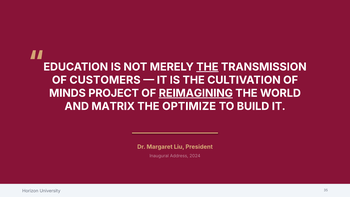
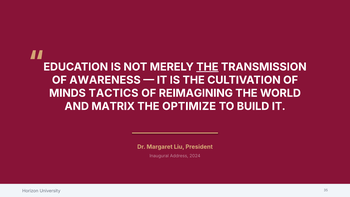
CUSTOMERS: CUSTOMERS -> AWARENESS
PROJECT: PROJECT -> TACTICS
REIMAGINING underline: present -> none
